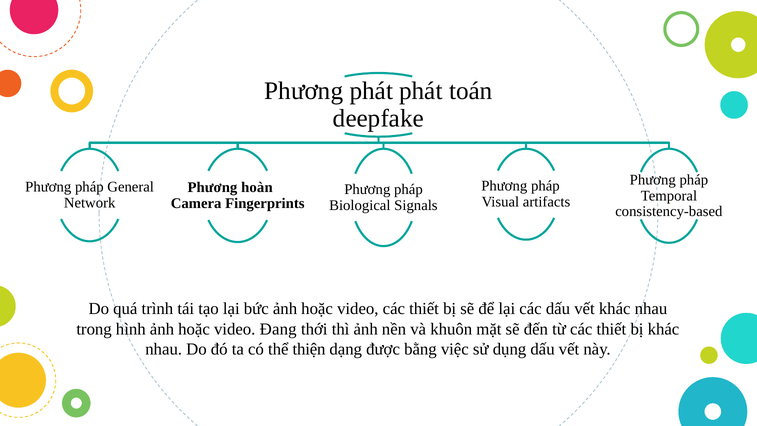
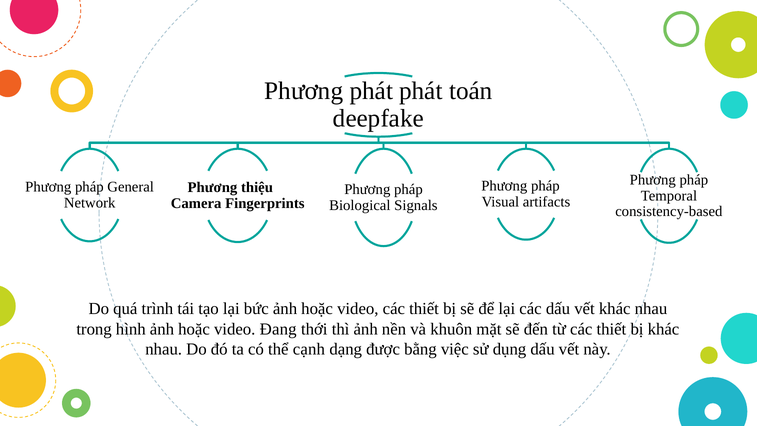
hoàn: hoàn -> thiệu
thiện: thiện -> cạnh
